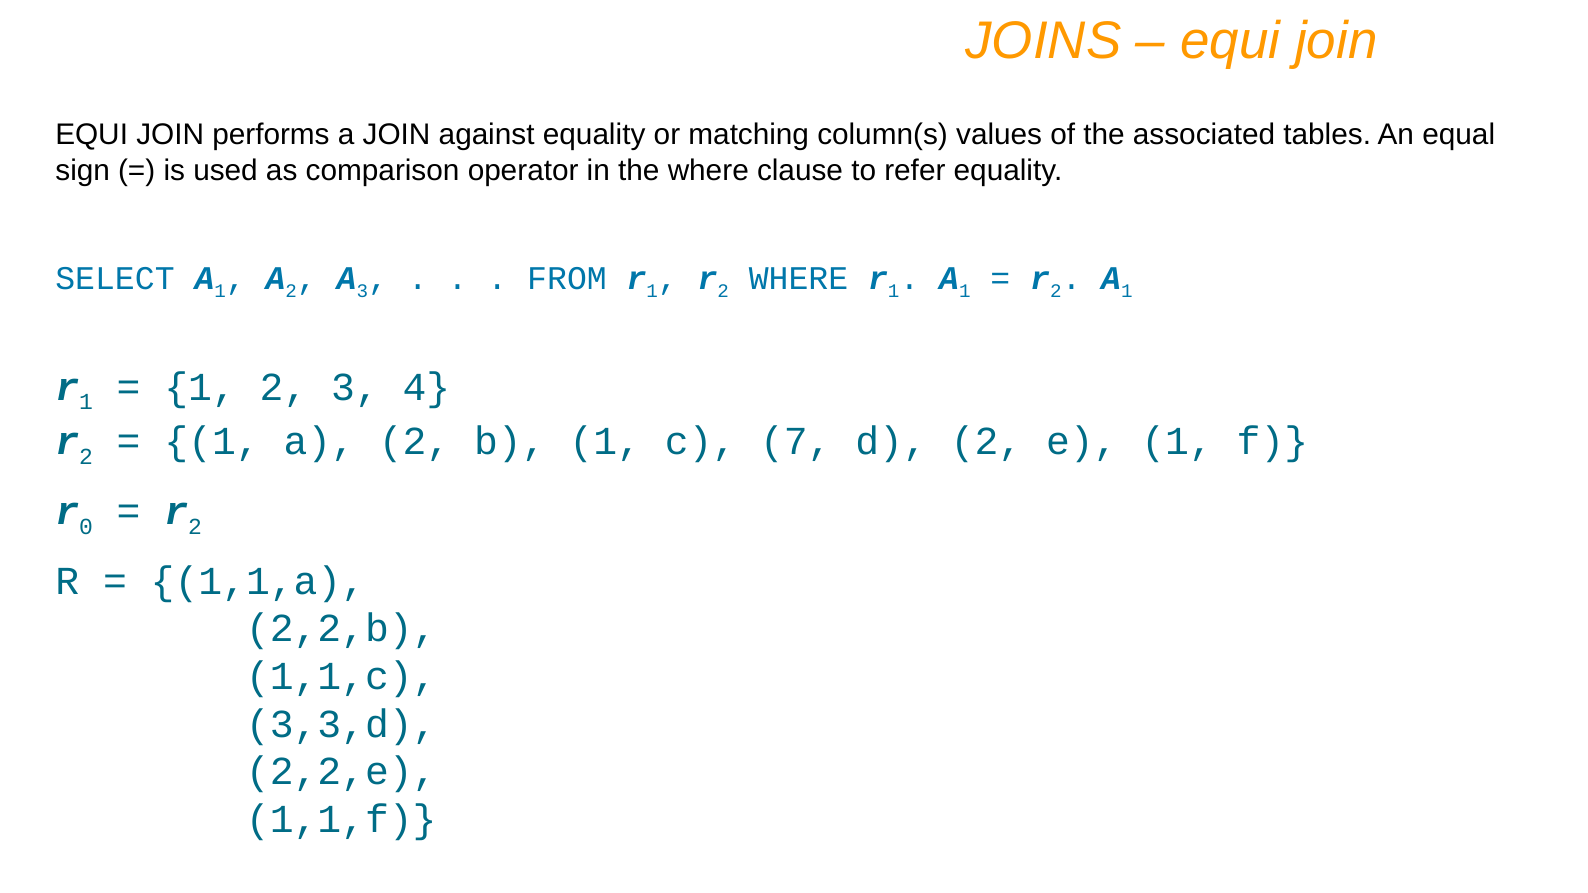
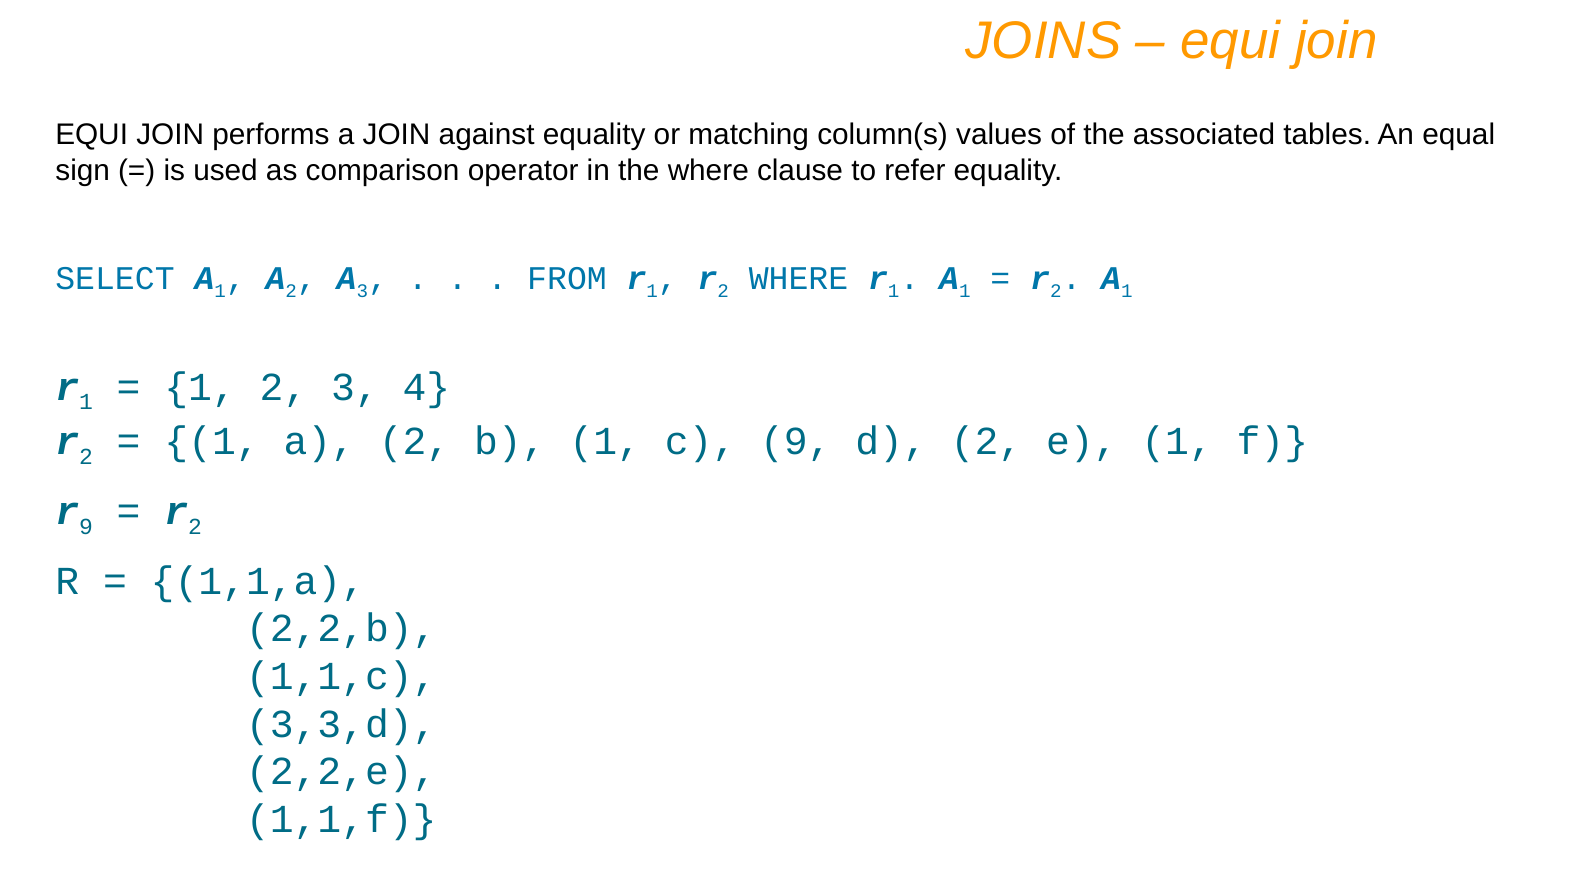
c 7: 7 -> 9
r 0: 0 -> 9
